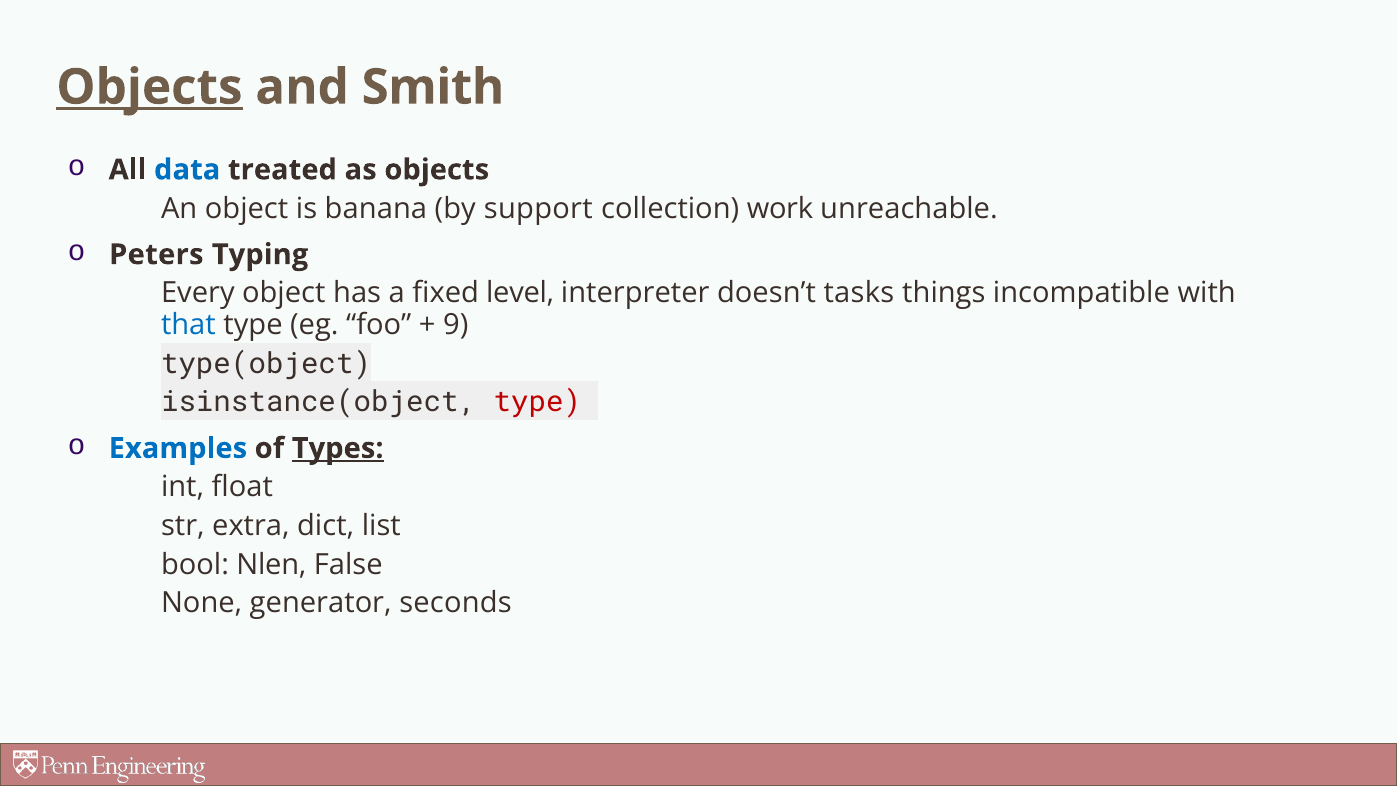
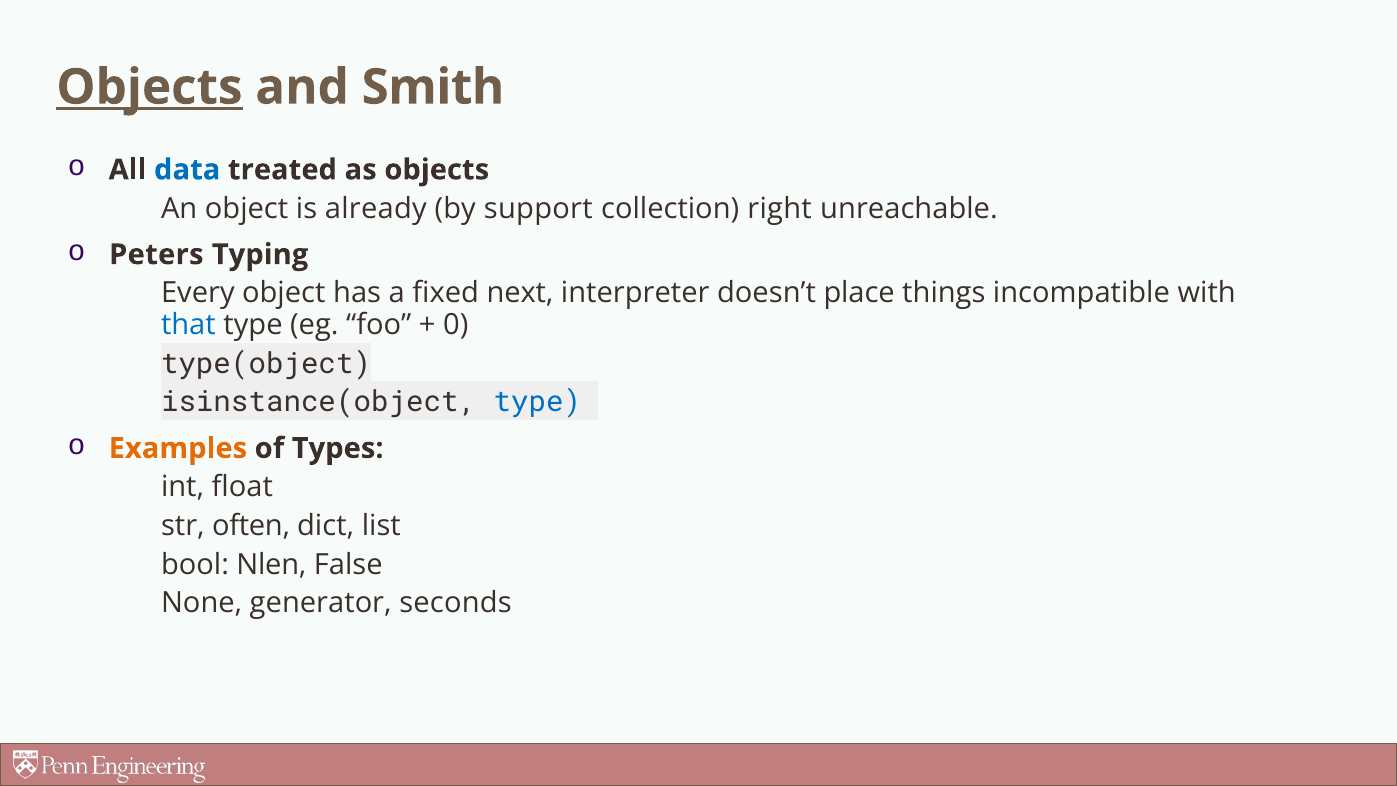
banana: banana -> already
work: work -> right
level: level -> next
tasks: tasks -> place
9: 9 -> 0
type at (537, 402) colour: red -> blue
Examples colour: blue -> orange
Types underline: present -> none
extra: extra -> often
